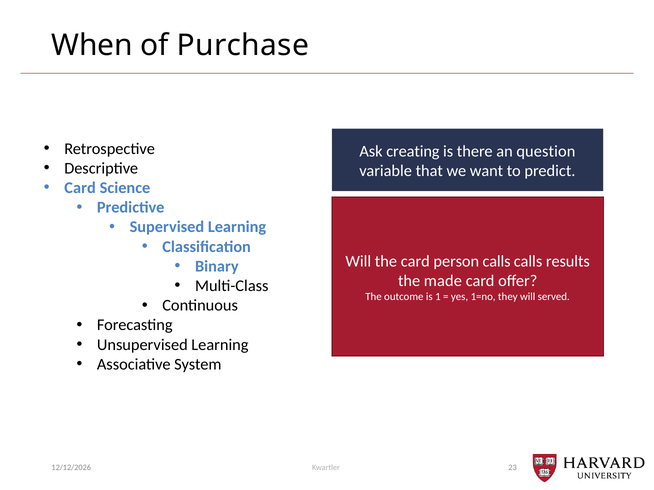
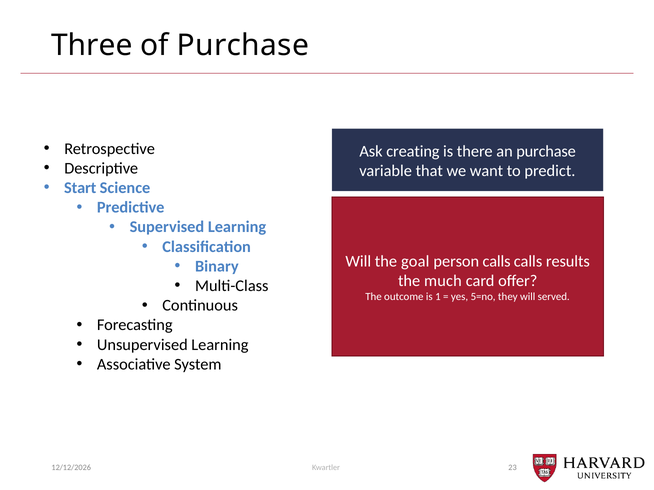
When: When -> Three
an question: question -> purchase
Card at (80, 188): Card -> Start
the card: card -> goal
made: made -> much
1=no: 1=no -> 5=no
